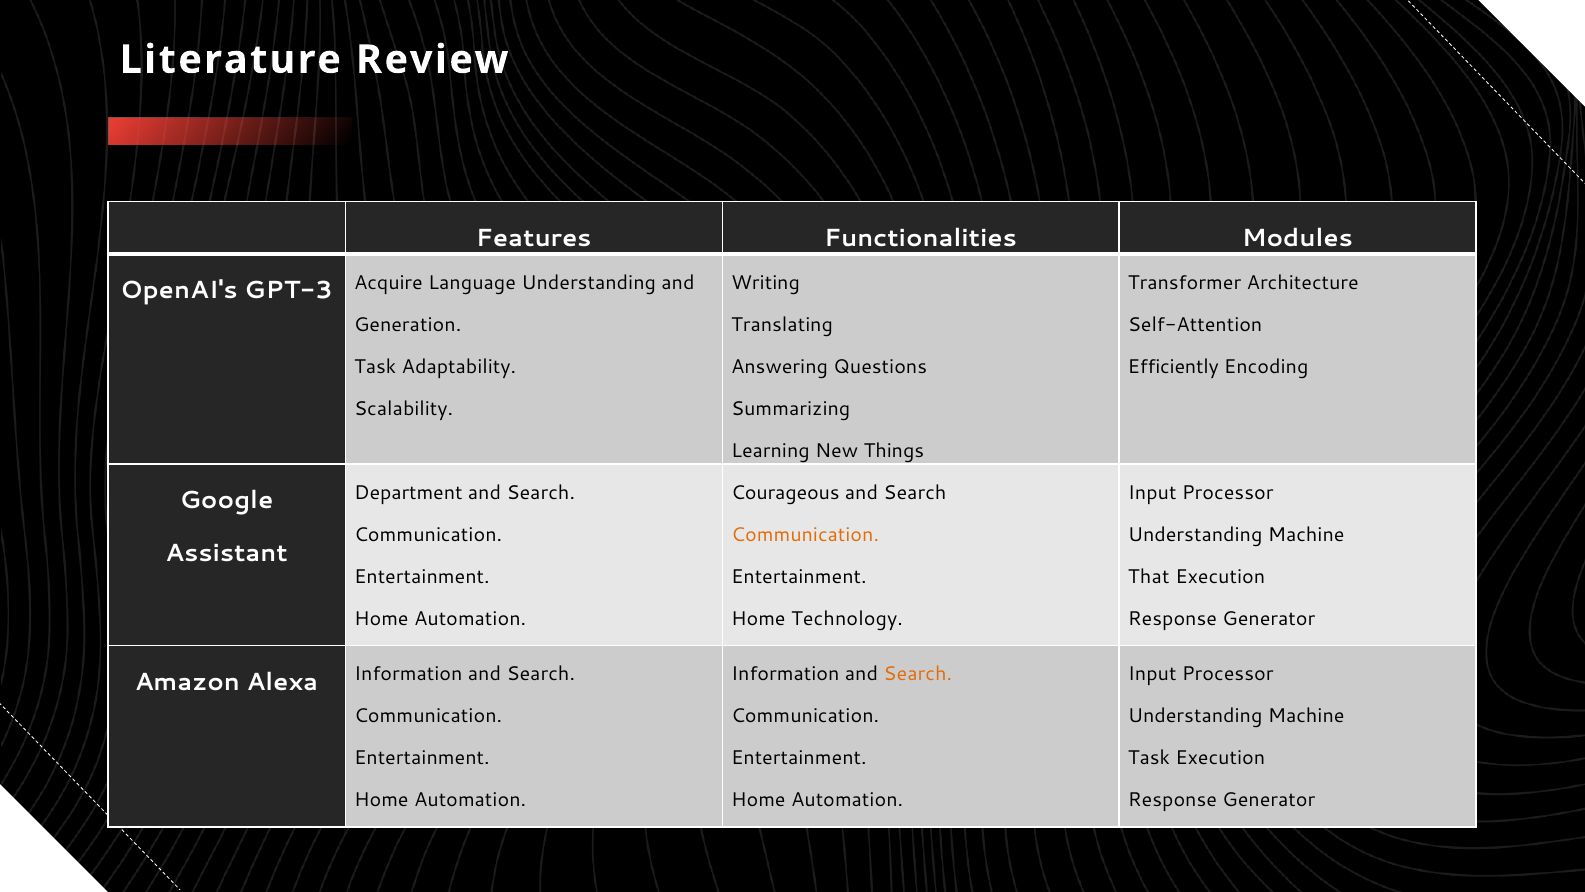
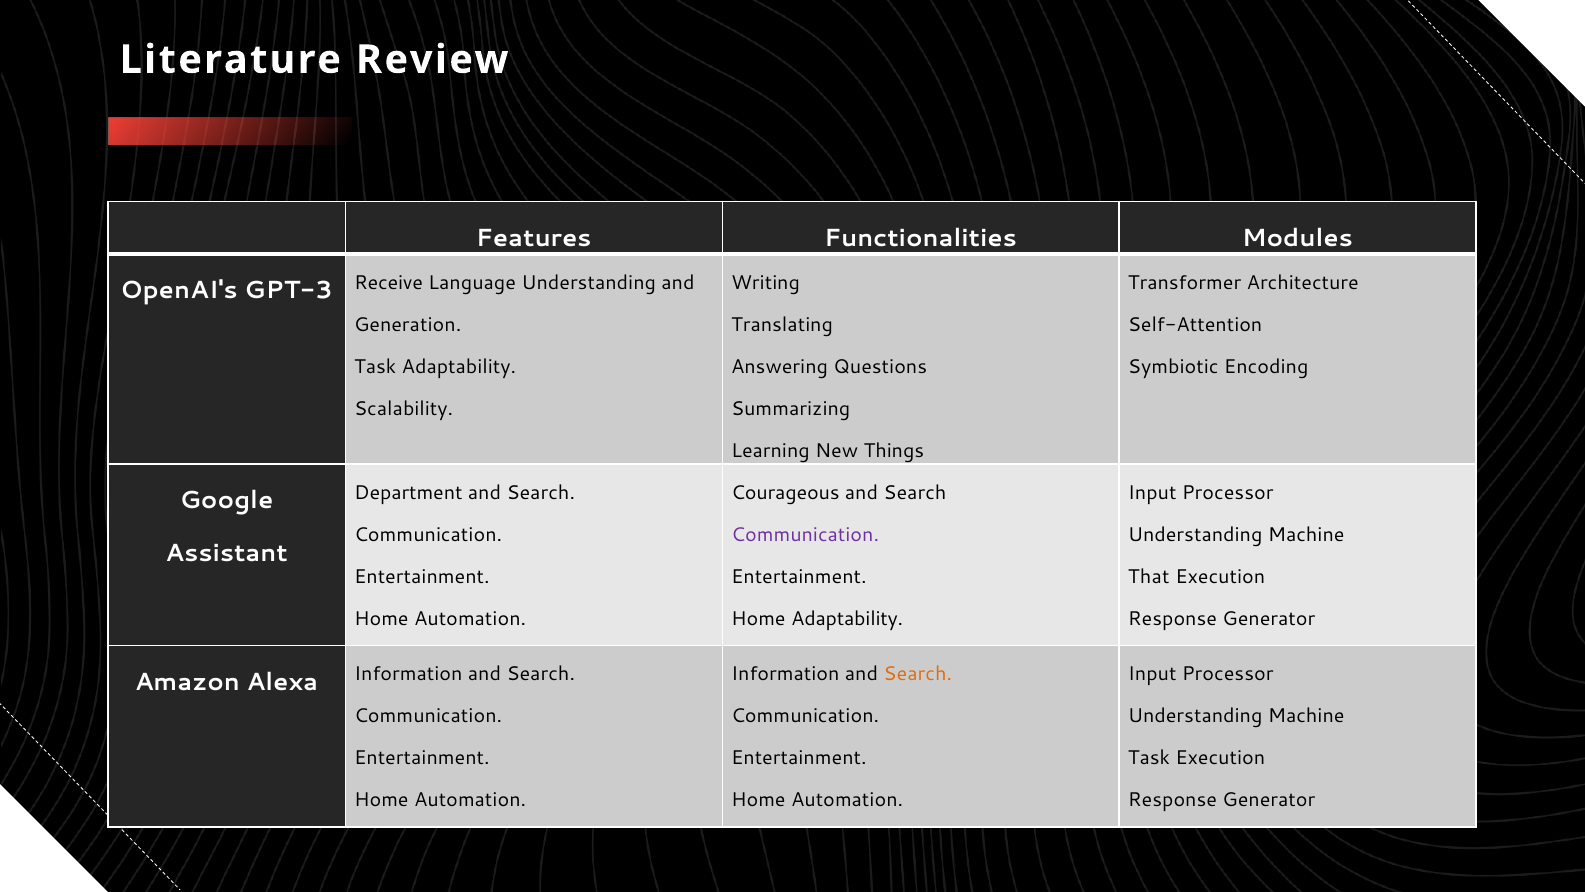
Acquire: Acquire -> Receive
Efficiently: Efficiently -> Symbiotic
Communication at (805, 535) colour: orange -> purple
Home Technology: Technology -> Adaptability
